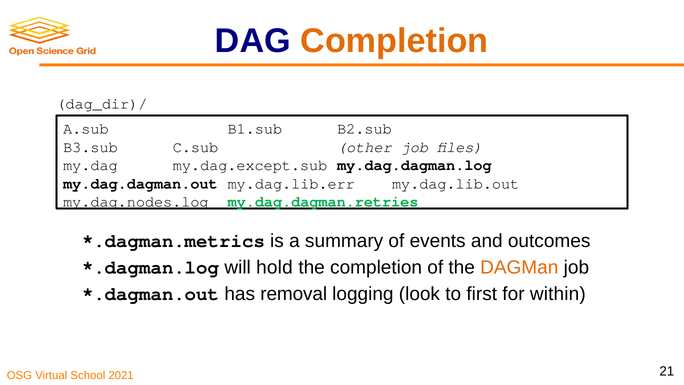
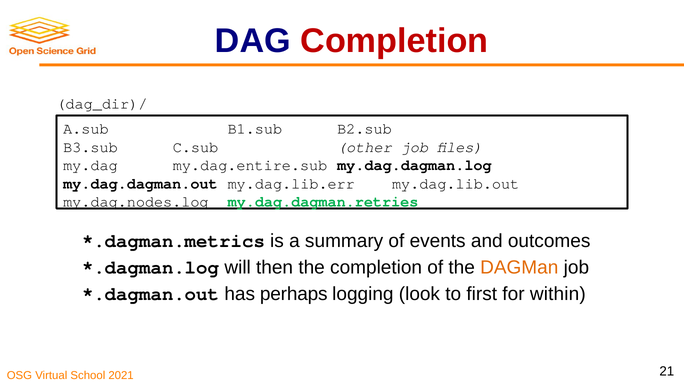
Completion at (394, 41) colour: orange -> red
my.dag.except.sub: my.dag.except.sub -> my.dag.entire.sub
hold: hold -> then
removal: removal -> perhaps
